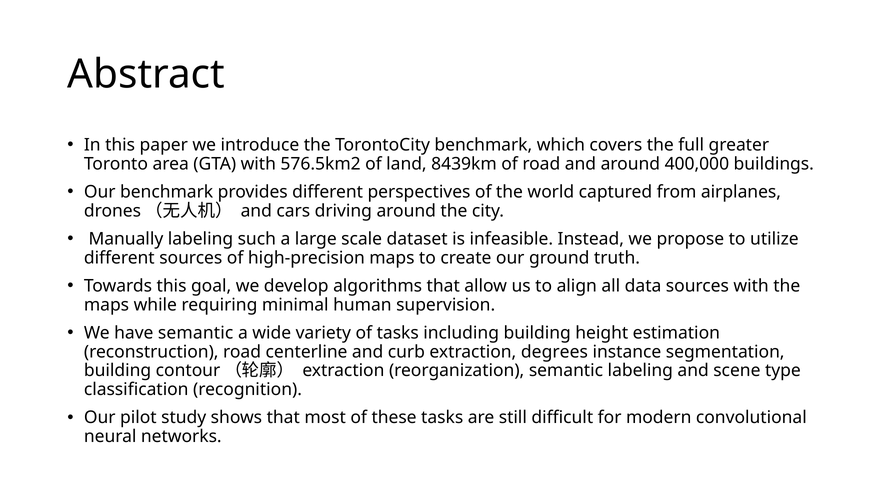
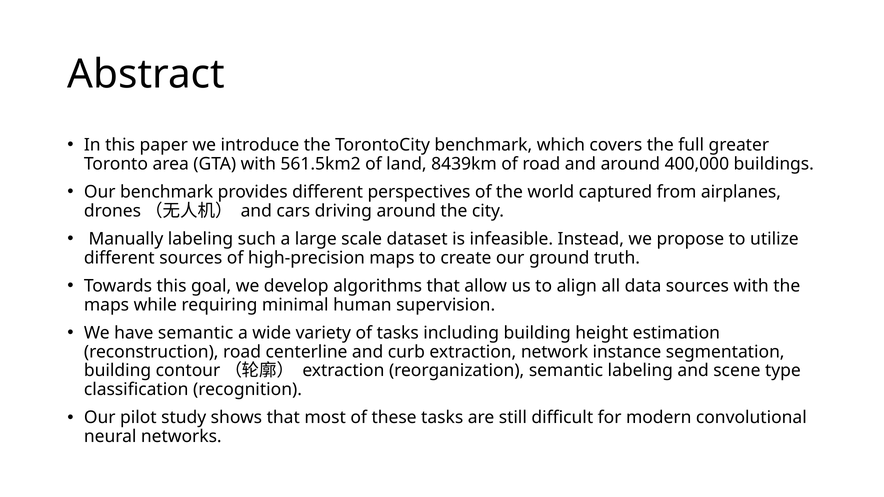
576.5km2: 576.5km2 -> 561.5km2
degrees: degrees -> network
